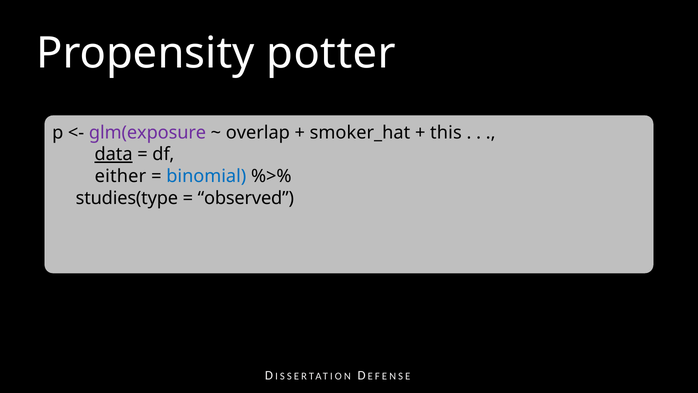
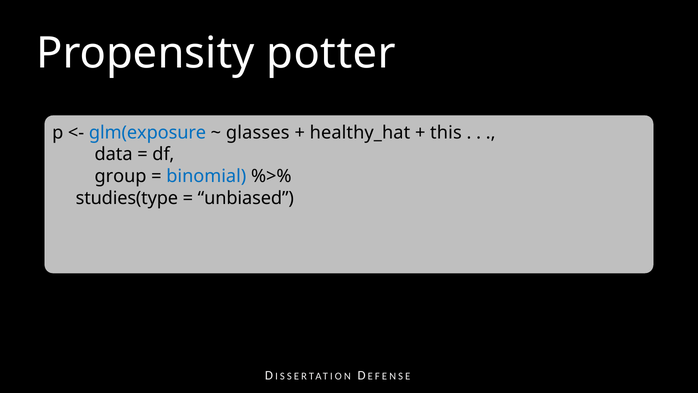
glm(exposure colour: purple -> blue
overlap: overlap -> glasses
smoker_hat: smoker_hat -> healthy_hat
data underline: present -> none
either: either -> group
observed: observed -> unbiased
